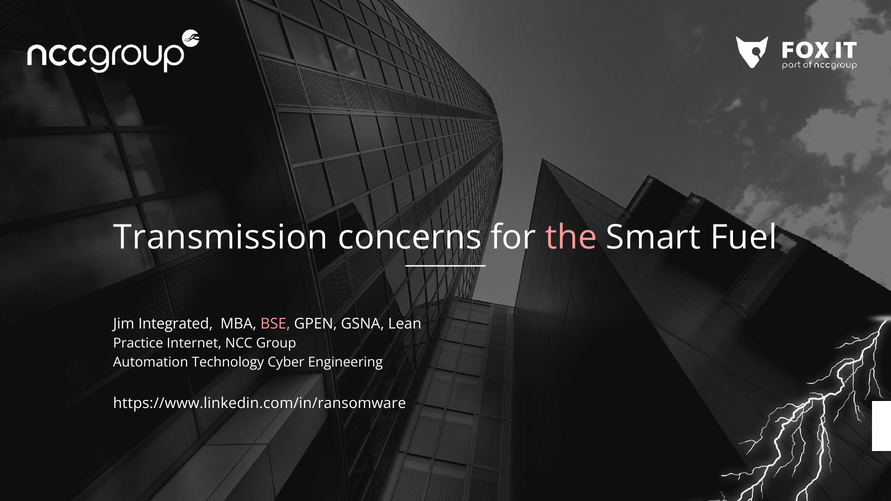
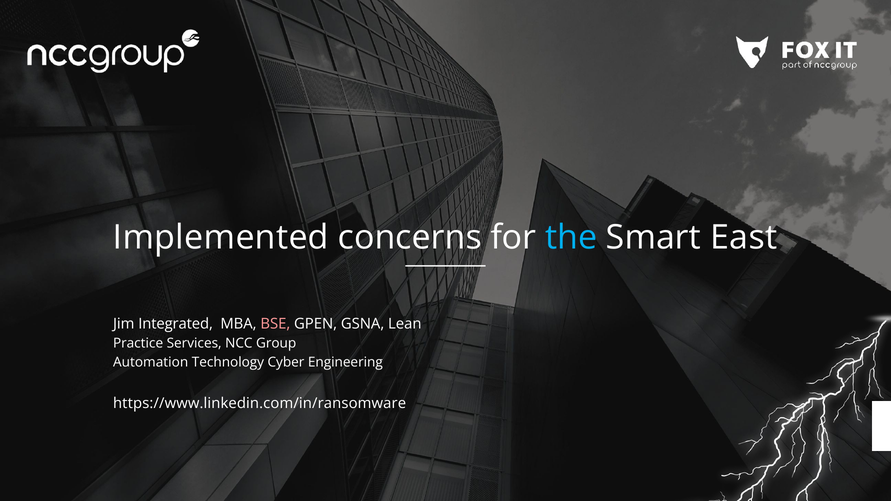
Transmission: Transmission -> Implemented
the colour: pink -> light blue
Fuel: Fuel -> East
Internet: Internet -> Services
